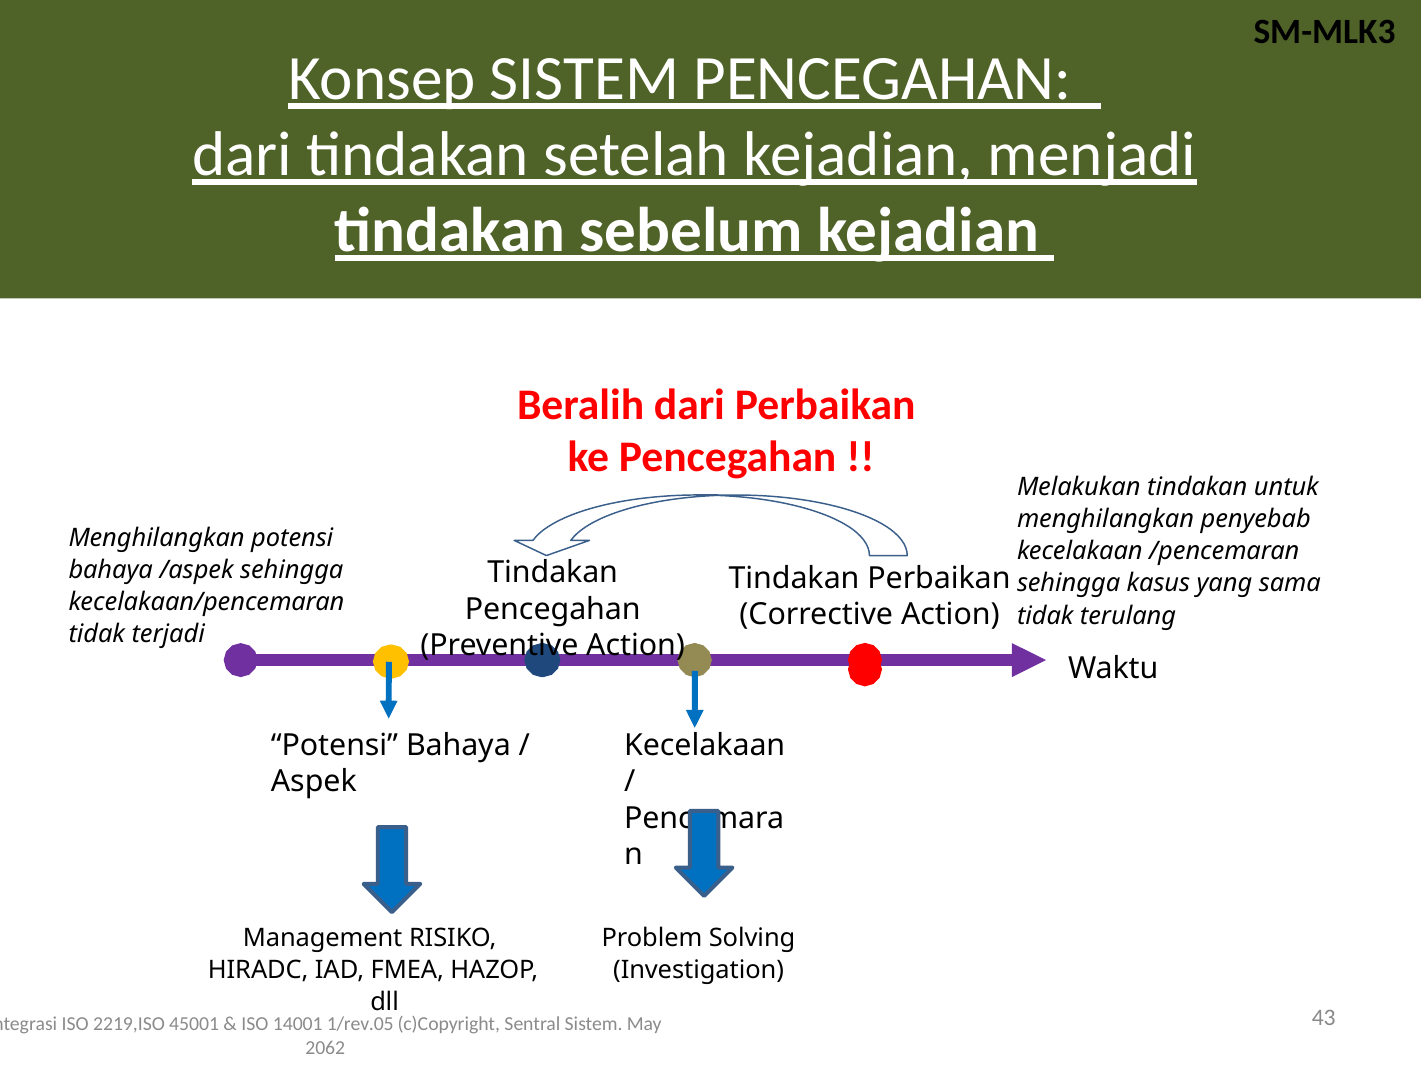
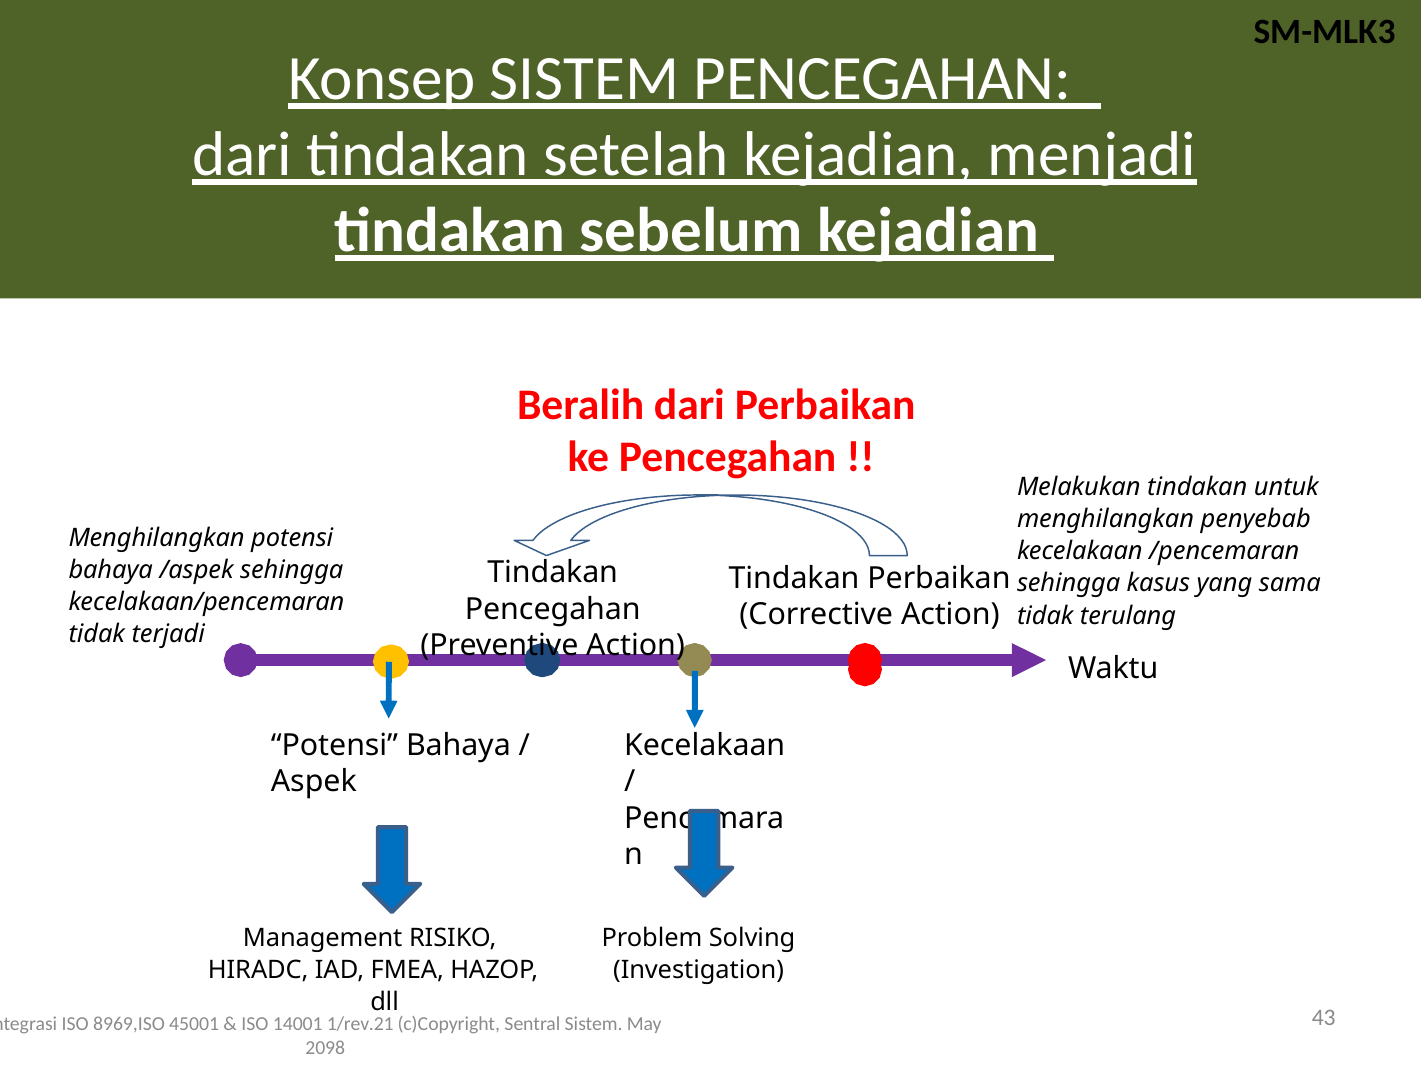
2219,ISO: 2219,ISO -> 8969,ISO
1/rev.05: 1/rev.05 -> 1/rev.21
2062: 2062 -> 2098
